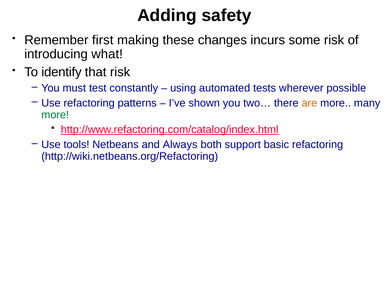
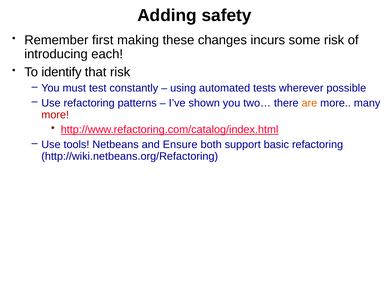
what: what -> each
more at (55, 115) colour: green -> red
Always: Always -> Ensure
